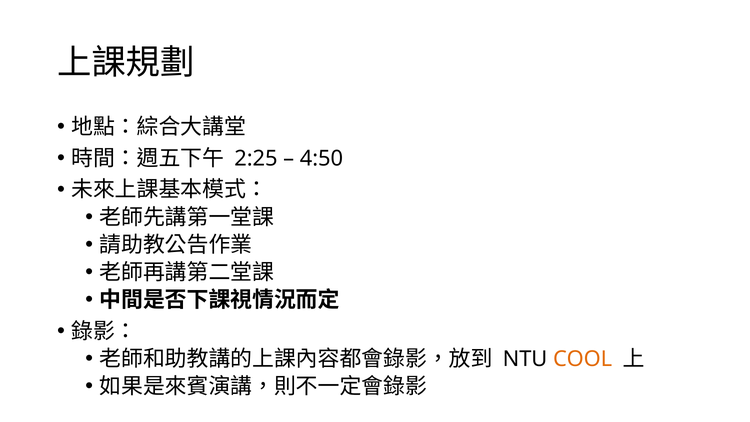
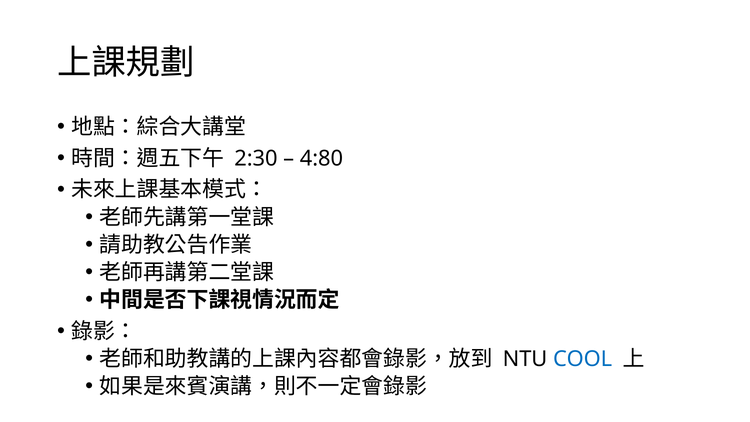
2:25: 2:25 -> 2:30
4:50: 4:50 -> 4:80
COOL colour: orange -> blue
